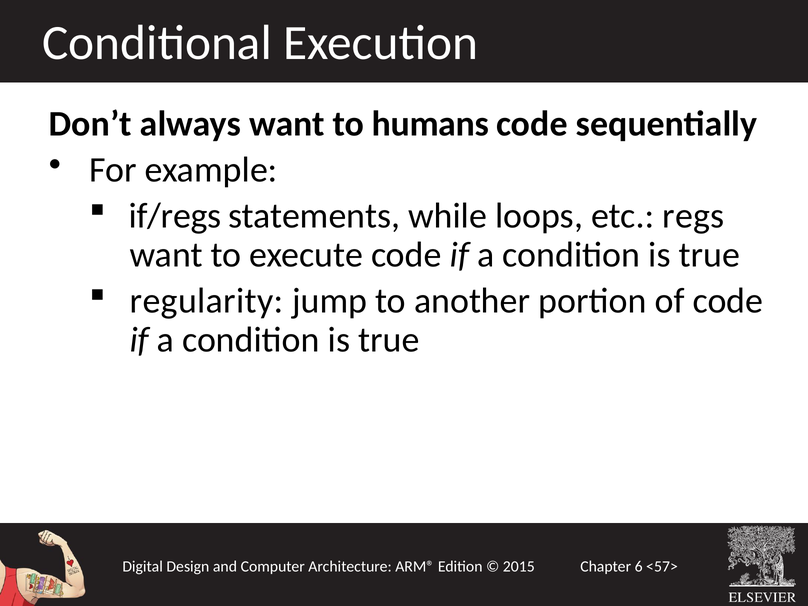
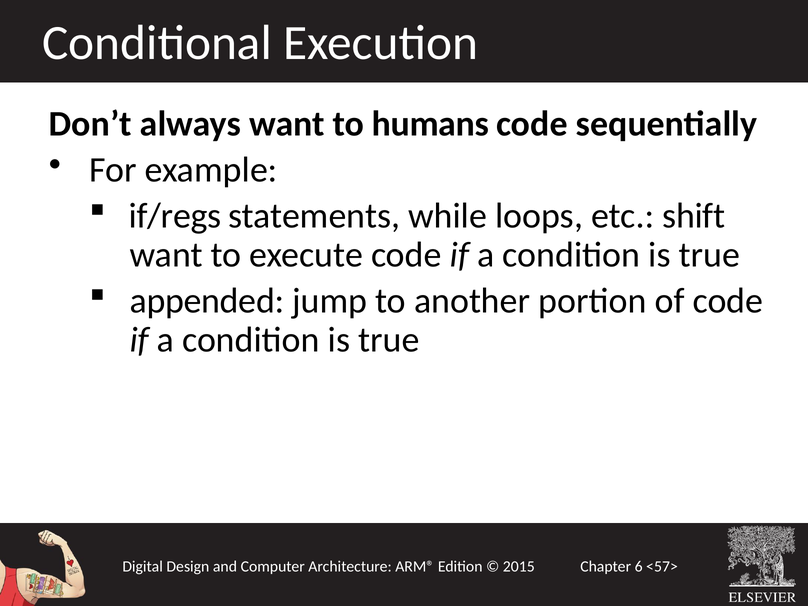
regs: regs -> shift
regularity: regularity -> appended
